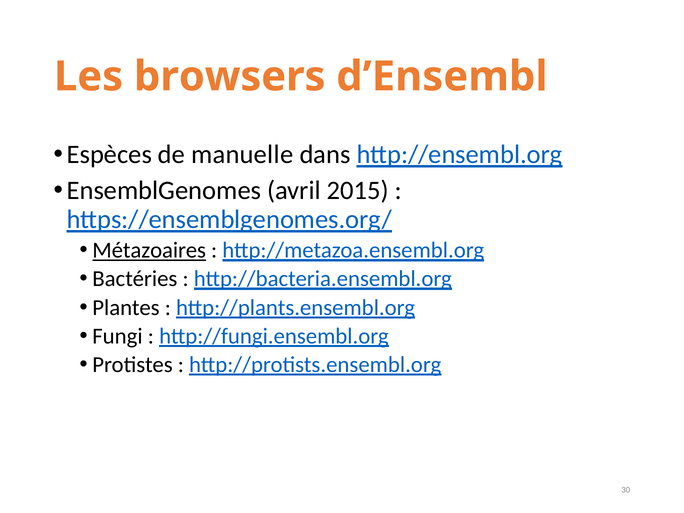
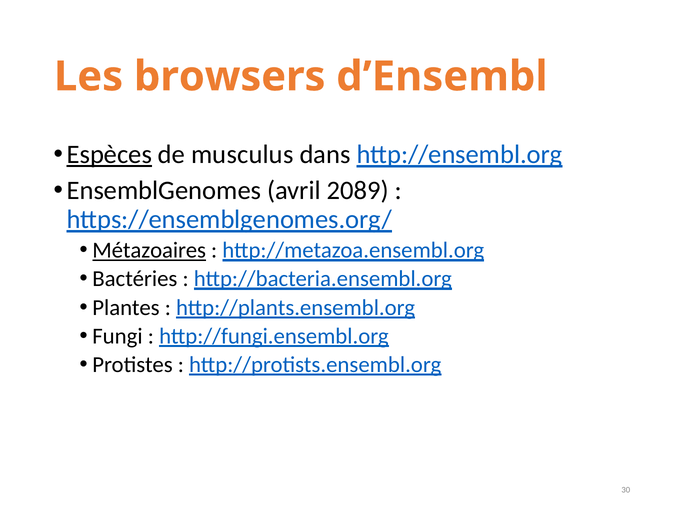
Espèces underline: none -> present
manuelle: manuelle -> musculus
2015: 2015 -> 2089
